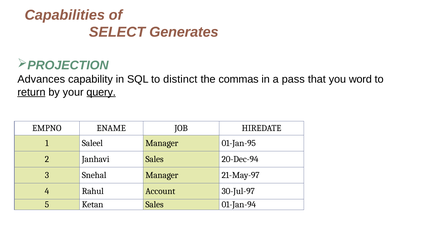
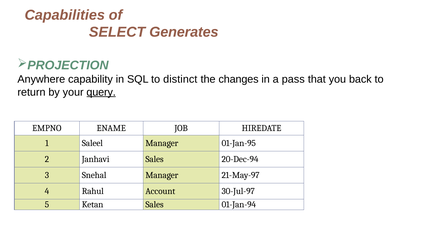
Advances: Advances -> Anywhere
commas: commas -> changes
word: word -> back
return underline: present -> none
